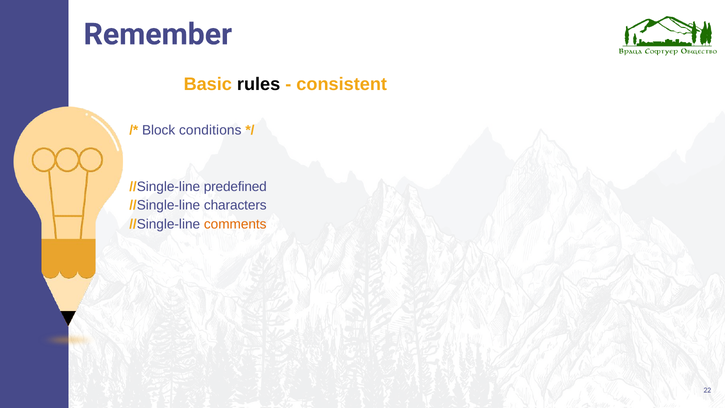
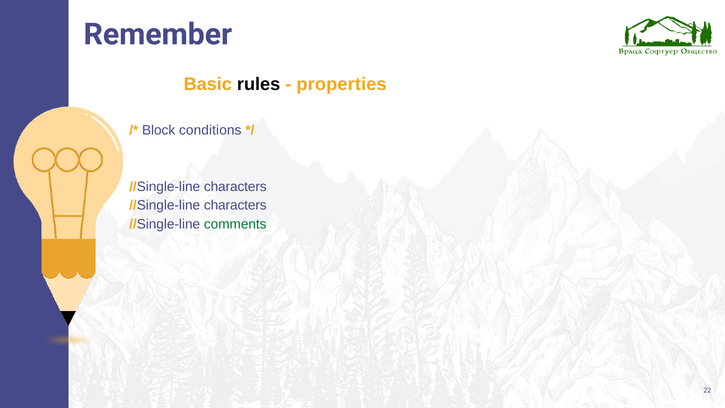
consistent: consistent -> properties
predefined at (235, 187): predefined -> characters
comments colour: orange -> green
